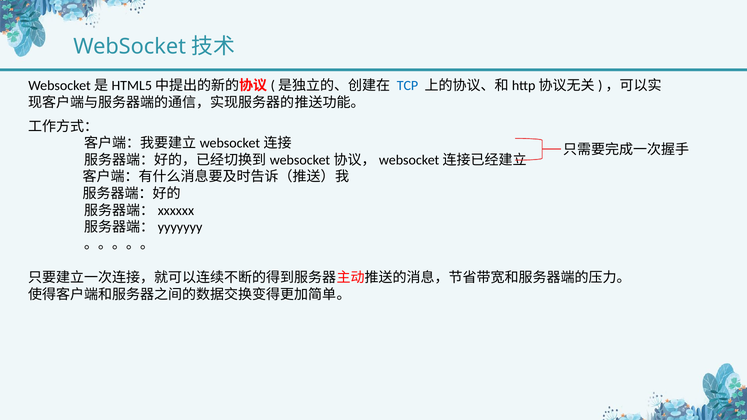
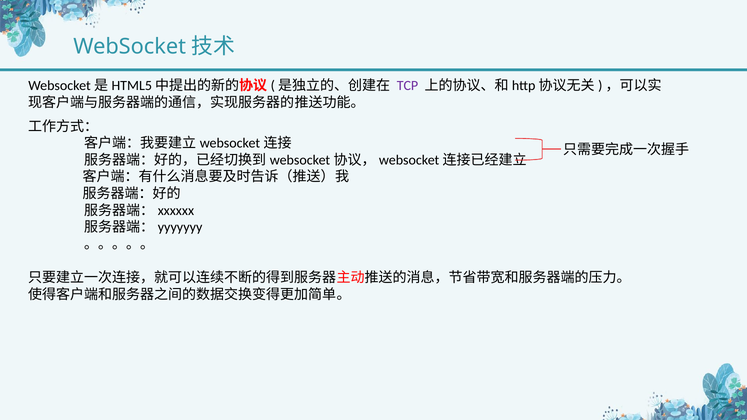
TCP colour: blue -> purple
